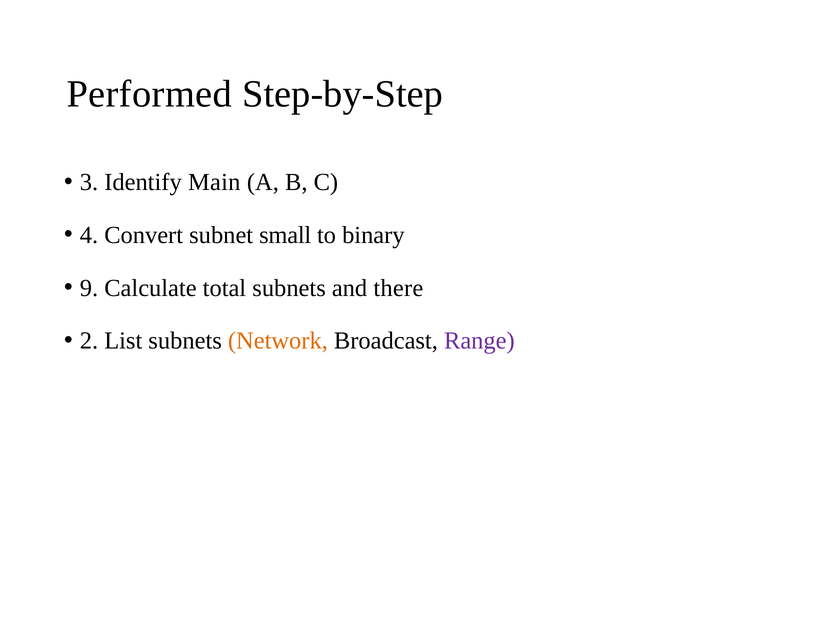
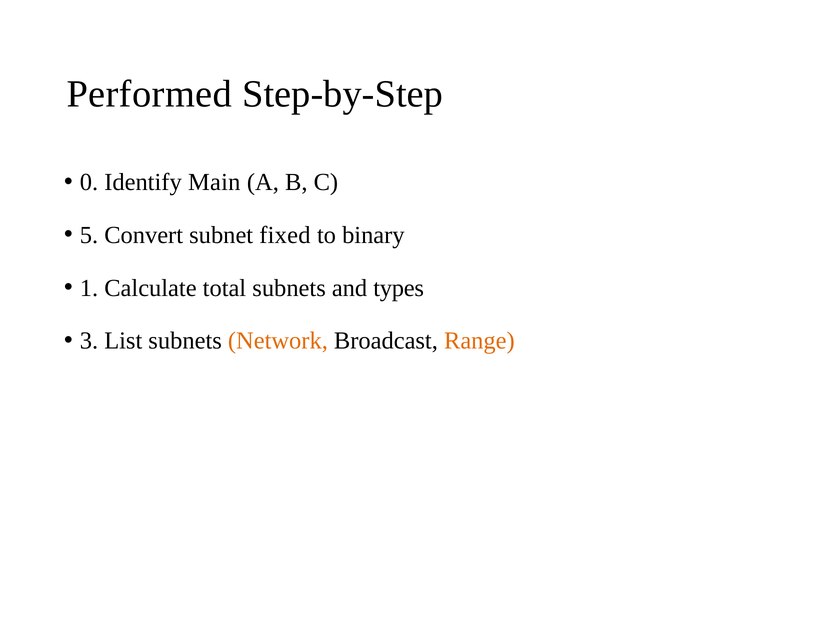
3: 3 -> 0
4: 4 -> 5
small: small -> fixed
9: 9 -> 1
there: there -> types
2: 2 -> 3
Range colour: purple -> orange
